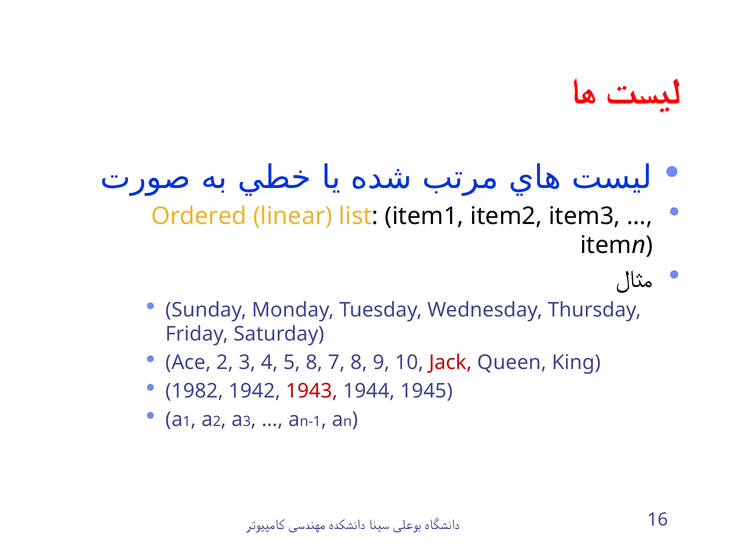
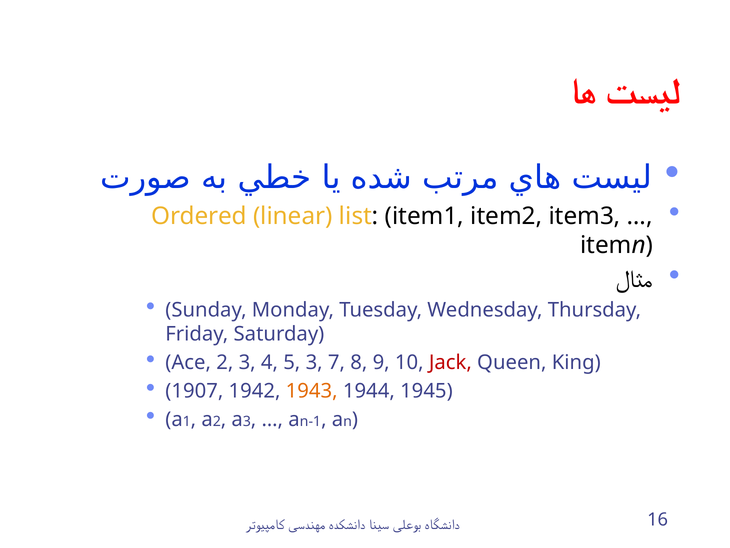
5 8: 8 -> 3
1982: 1982 -> 1907
1943 colour: red -> orange
